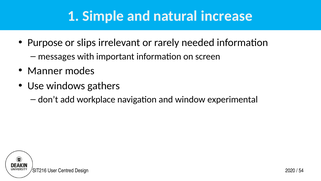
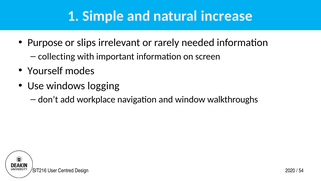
messages: messages -> collecting
Manner: Manner -> Yourself
gathers: gathers -> logging
experimental: experimental -> walkthroughs
